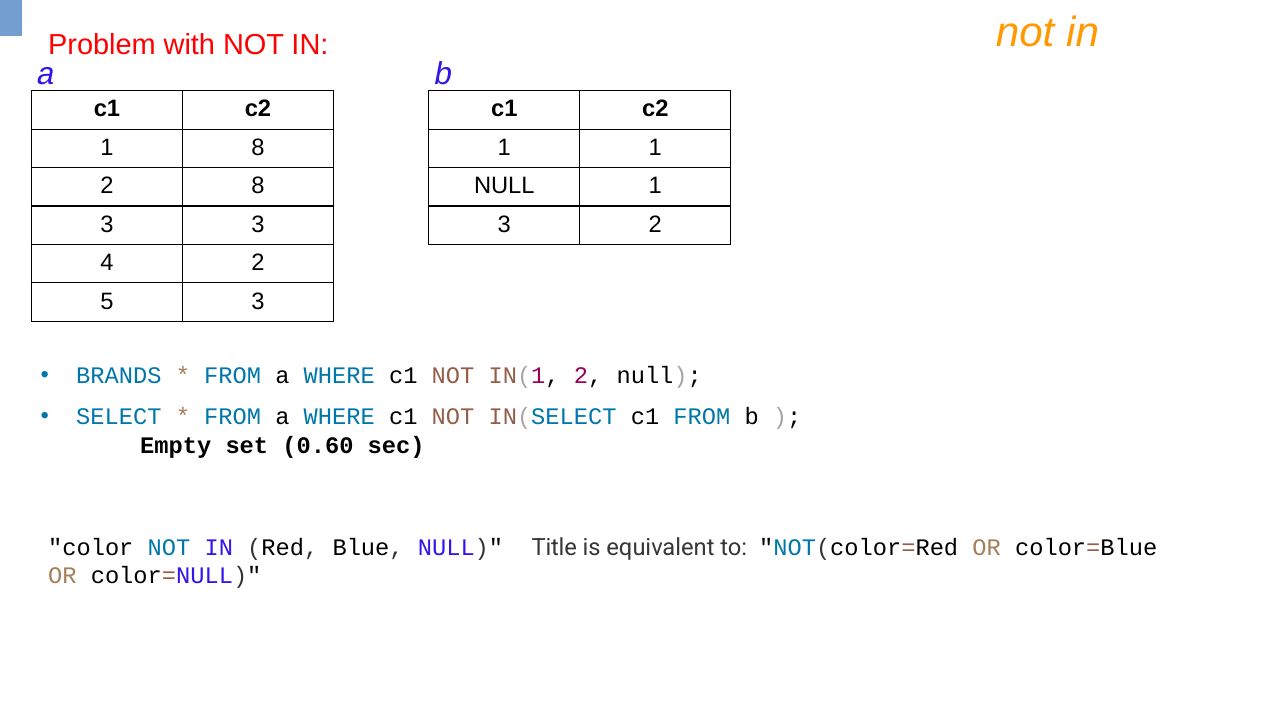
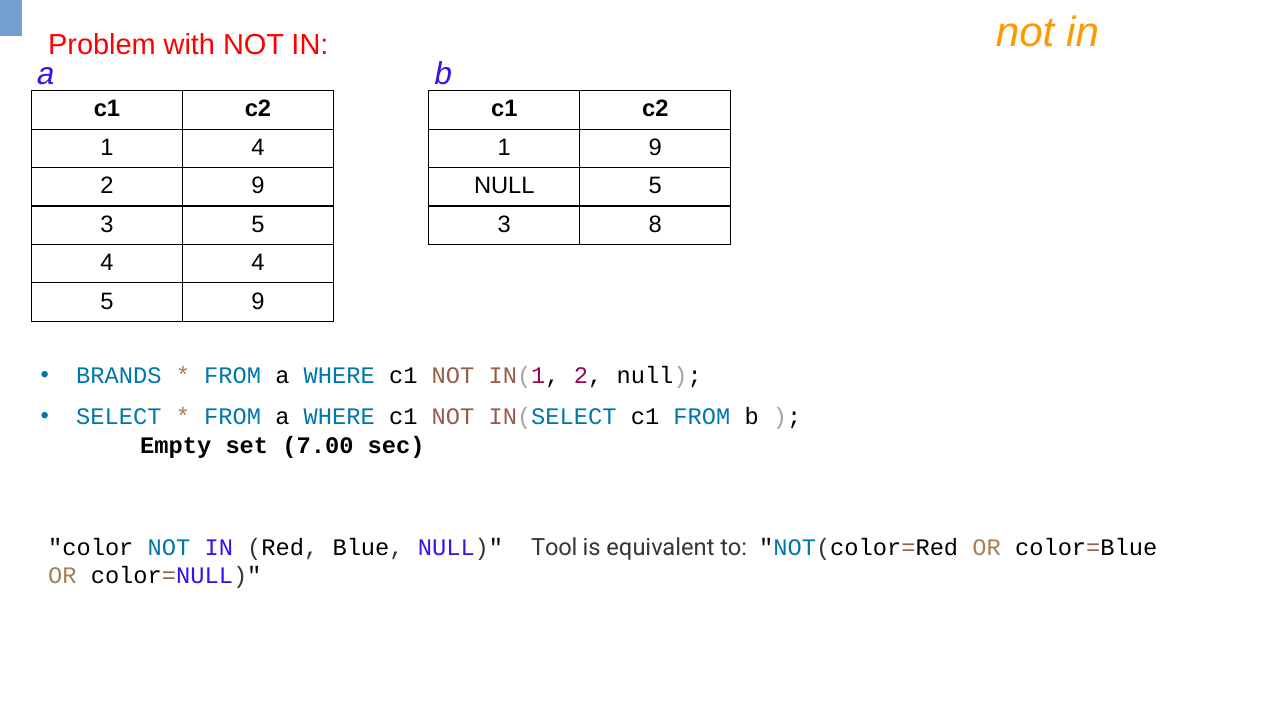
1 8: 8 -> 4
1 1: 1 -> 9
2 8: 8 -> 9
NULL 1: 1 -> 5
3 3: 3 -> 5
3 2: 2 -> 8
4 2: 2 -> 4
5 3: 3 -> 9
0.60: 0.60 -> 7.00
Title: Title -> Tool
